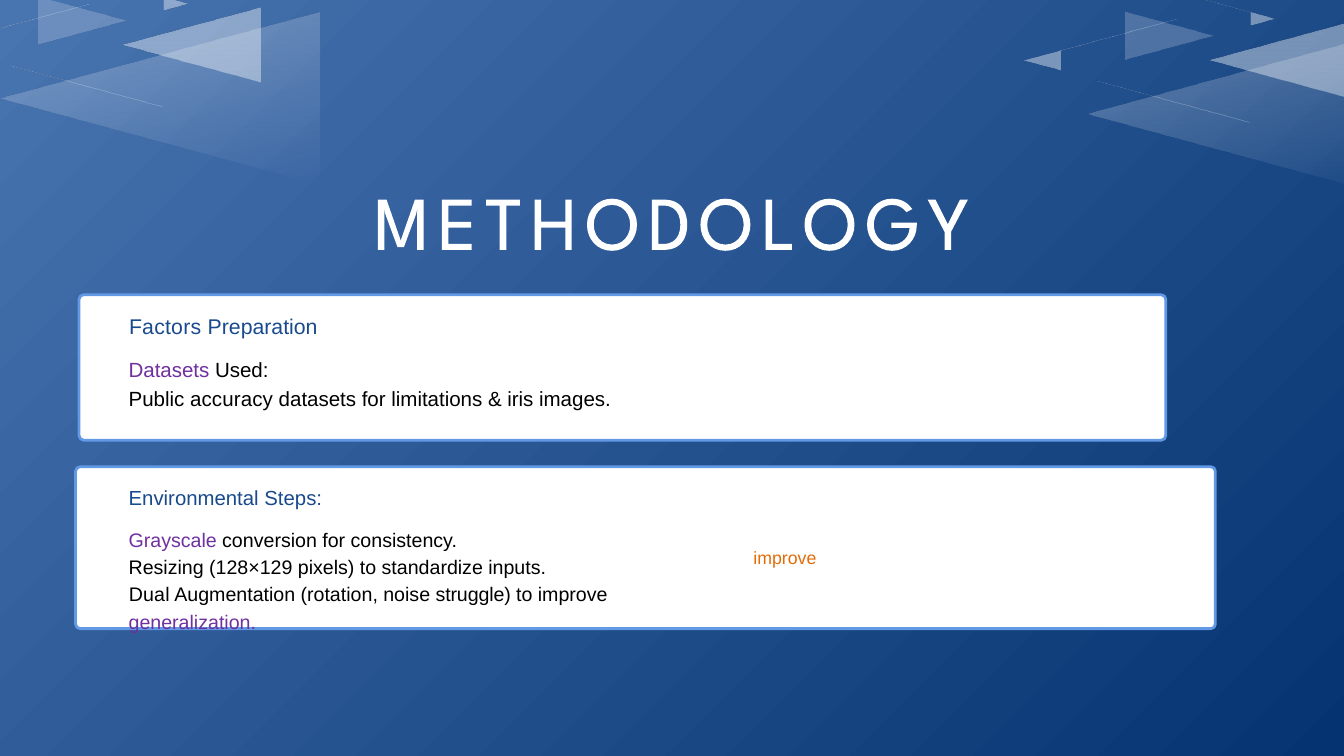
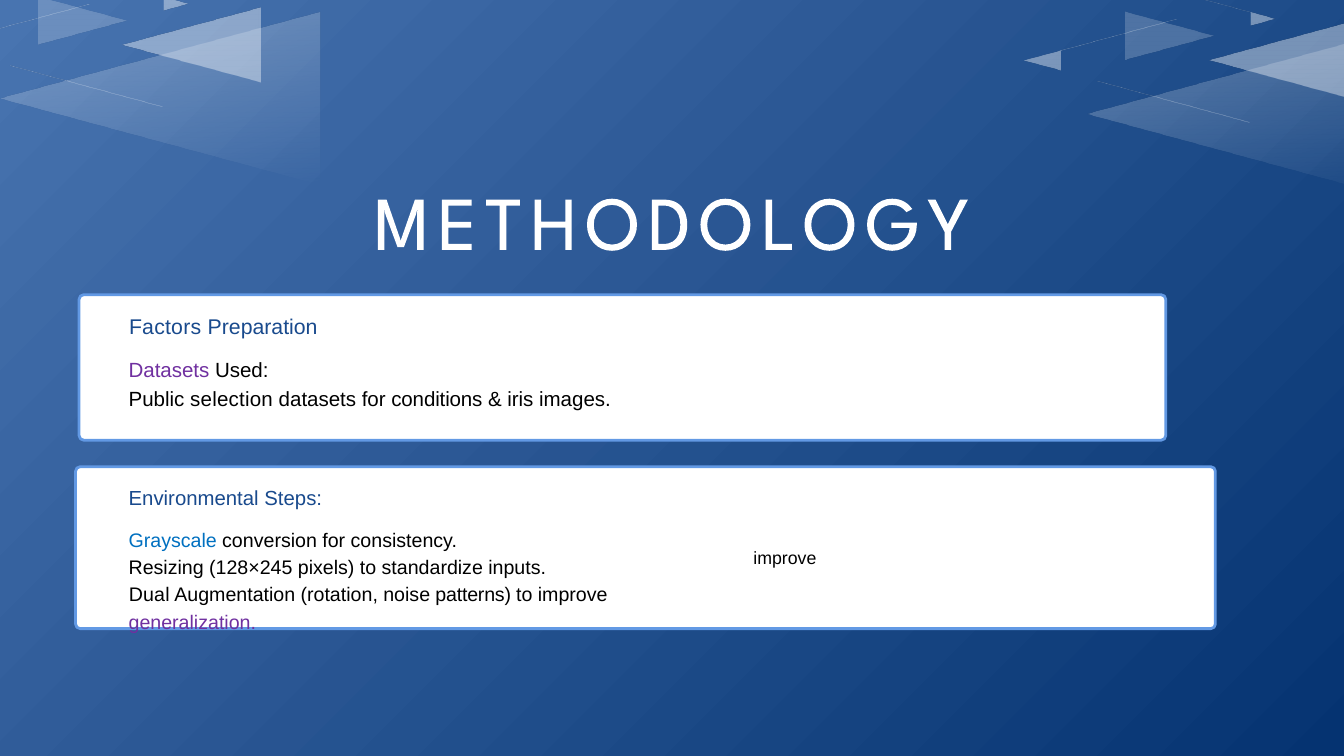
accuracy: accuracy -> selection
limitations: limitations -> conditions
Grayscale at (173, 541) colour: purple -> blue
improve at (785, 559) colour: orange -> black
128×129: 128×129 -> 128×245
struggle: struggle -> patterns
